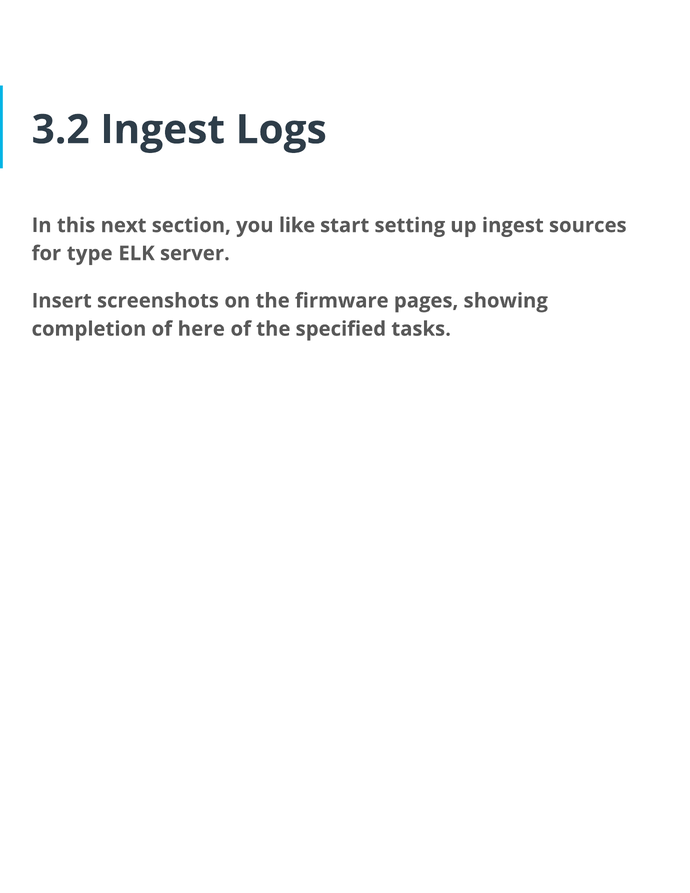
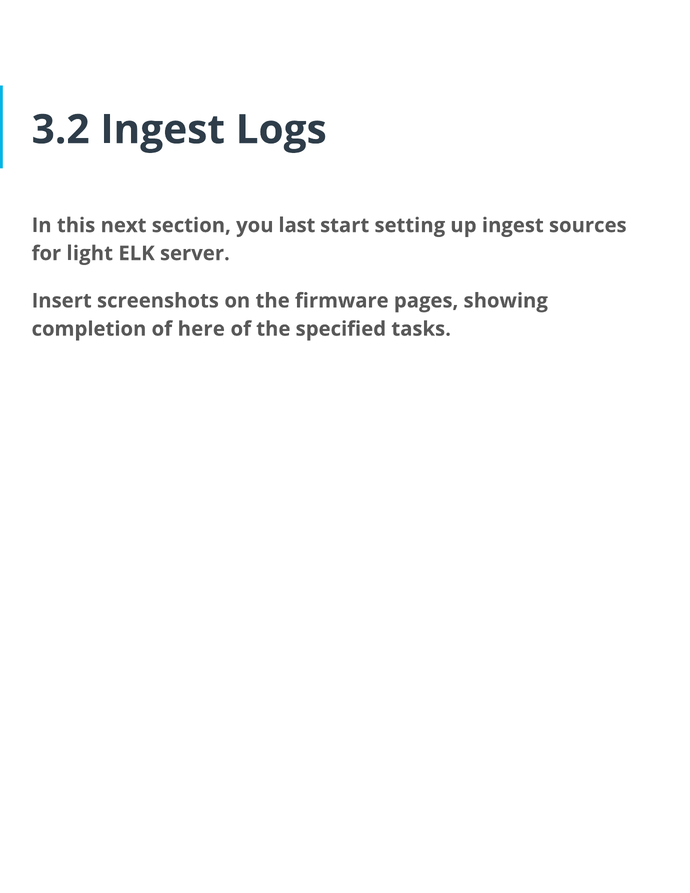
like: like -> last
type: type -> light
